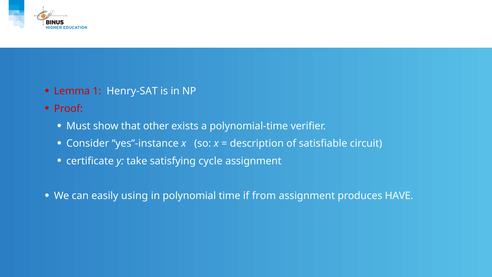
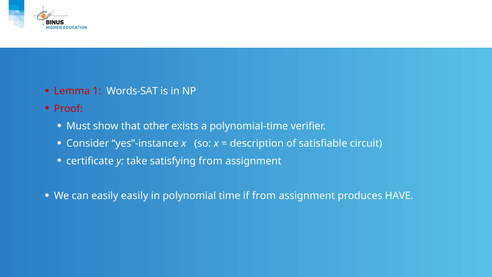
Henry-SAT: Henry-SAT -> Words-SAT
satisfying cycle: cycle -> from
easily using: using -> easily
